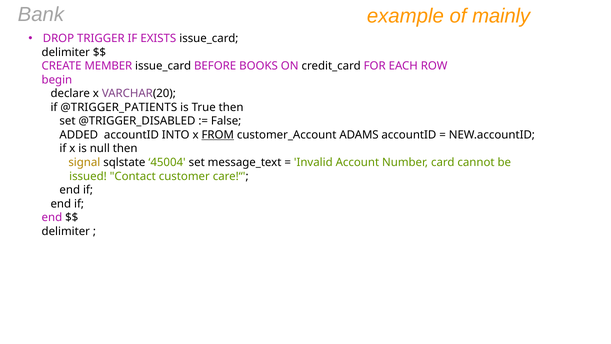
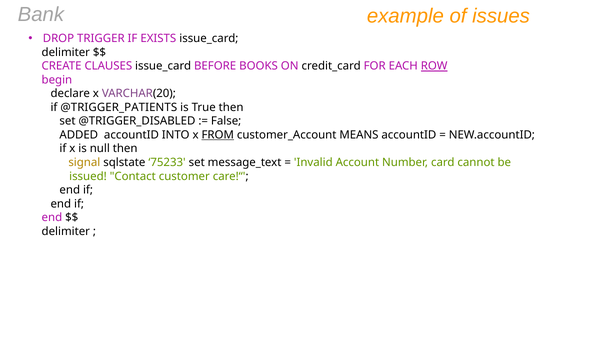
mainly: mainly -> issues
MEMBER: MEMBER -> CLAUSES
ROW underline: none -> present
ADAMS: ADAMS -> MEANS
45004: 45004 -> 75233
